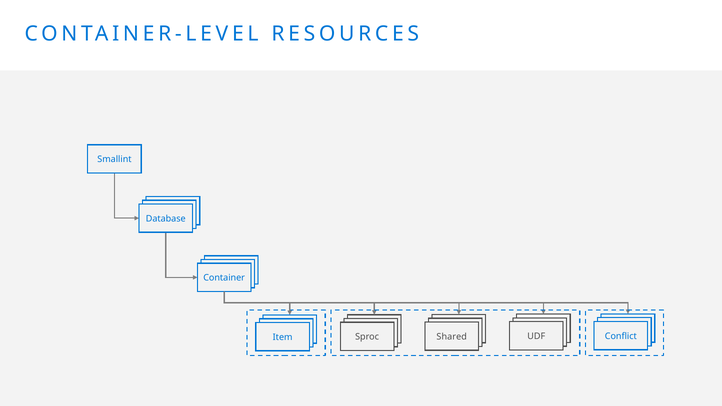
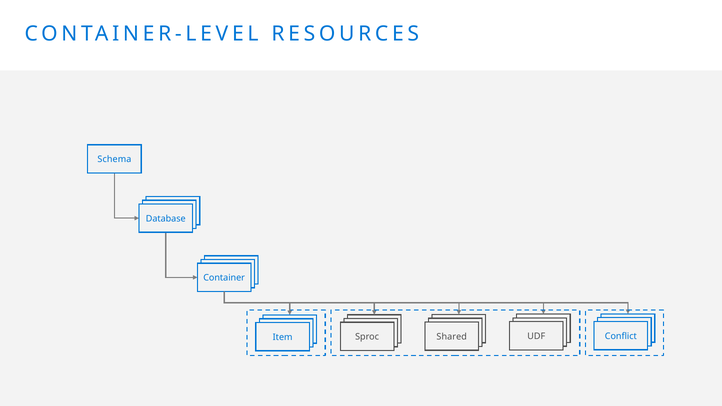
Smallint: Smallint -> Schema
